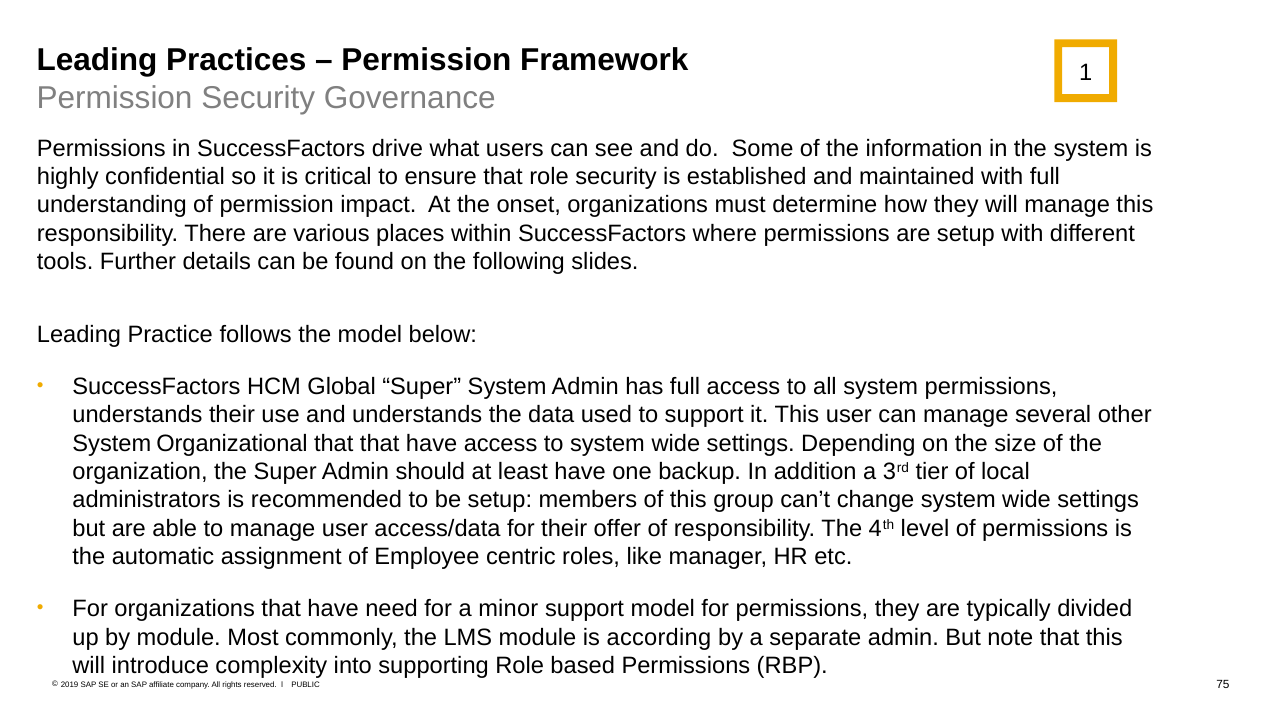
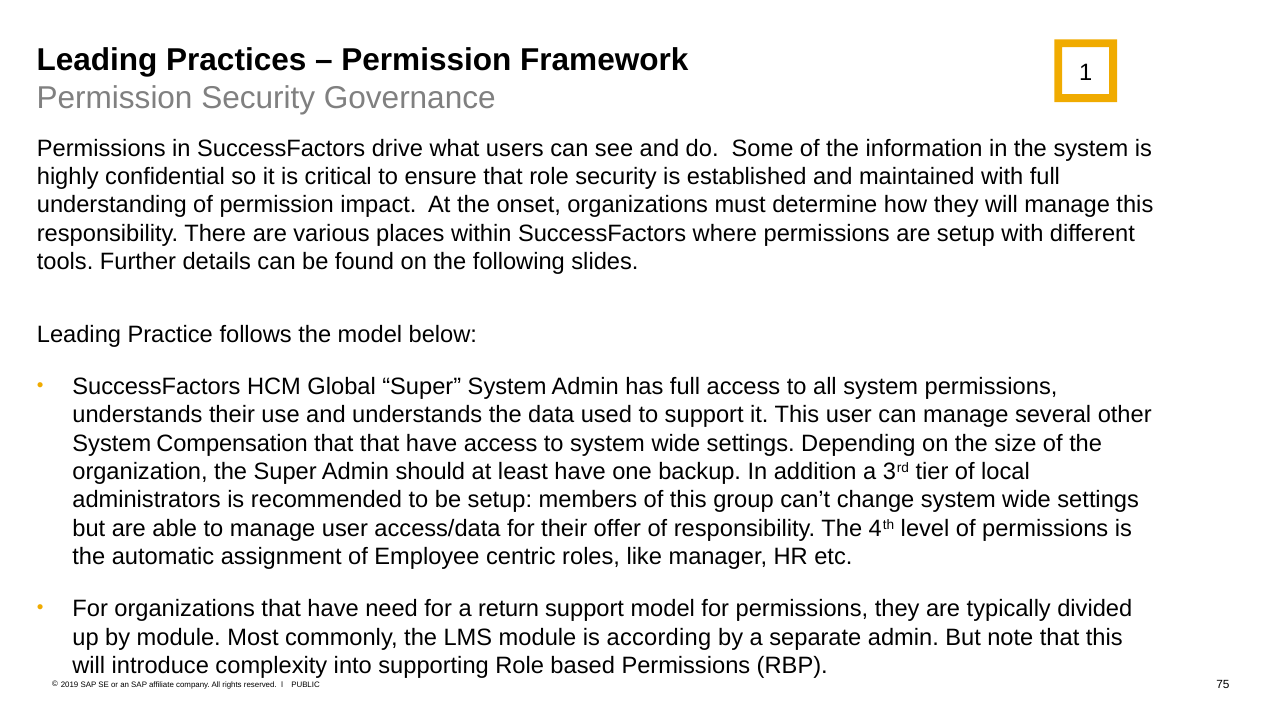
Organizational: Organizational -> Compensation
minor: minor -> return
